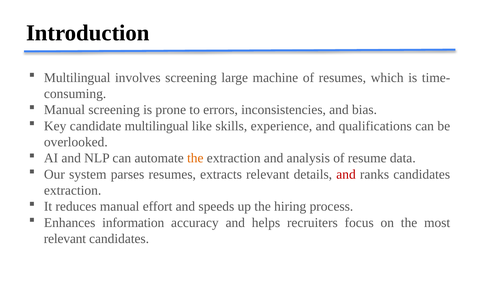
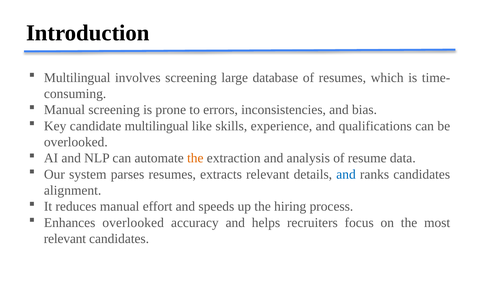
machine: machine -> database
and at (346, 174) colour: red -> blue
extraction at (73, 190): extraction -> alignment
Enhances information: information -> overlooked
